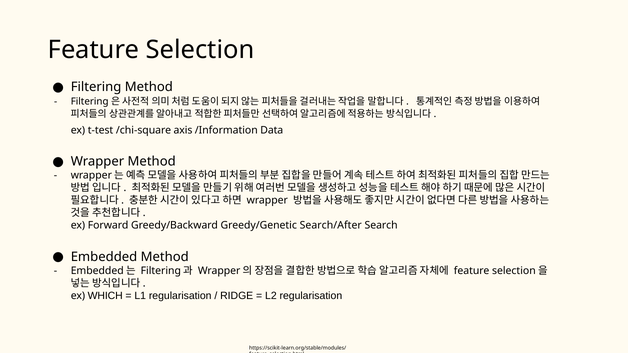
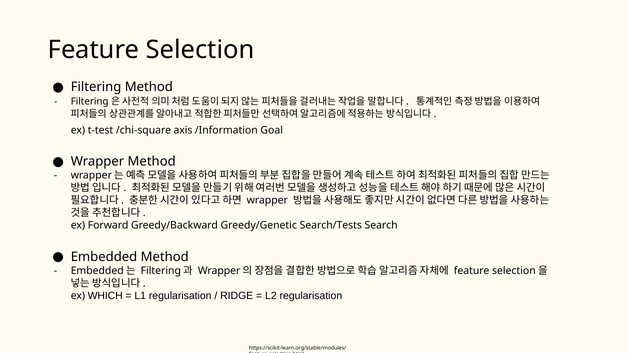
Data: Data -> Goal
Search/After: Search/After -> Search/Tests
